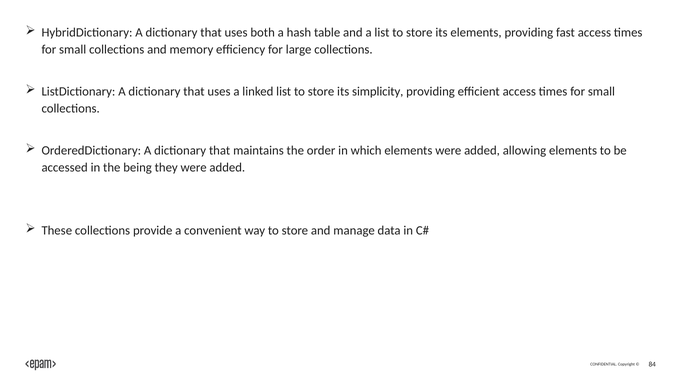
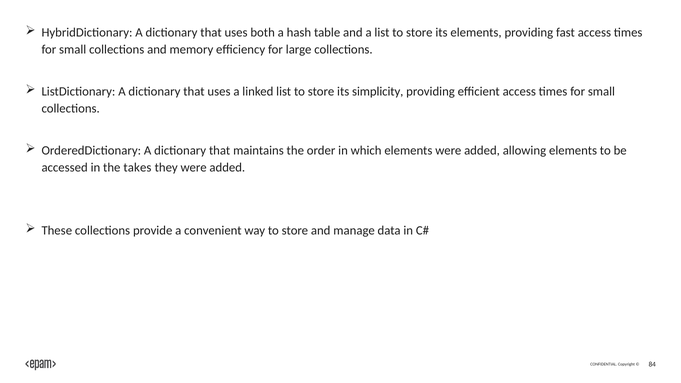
being: being -> takes
